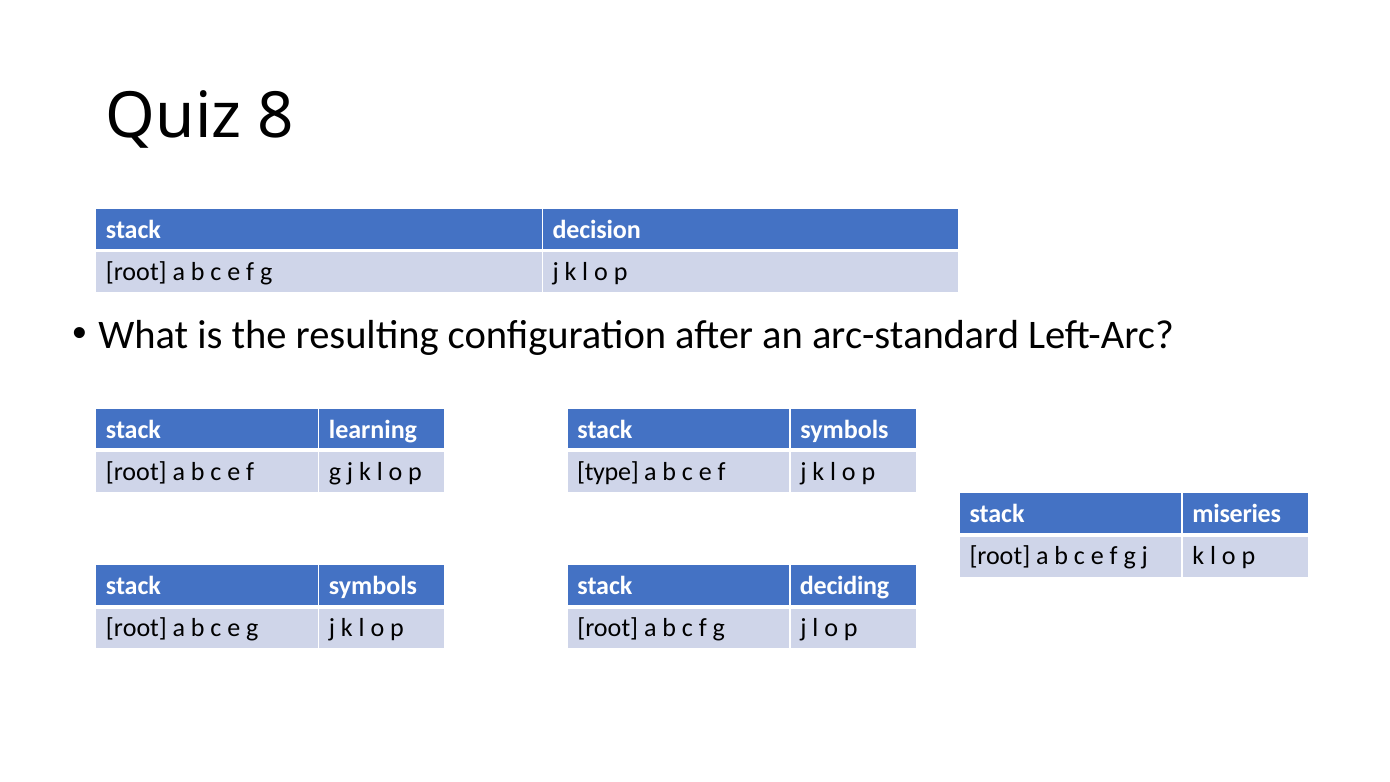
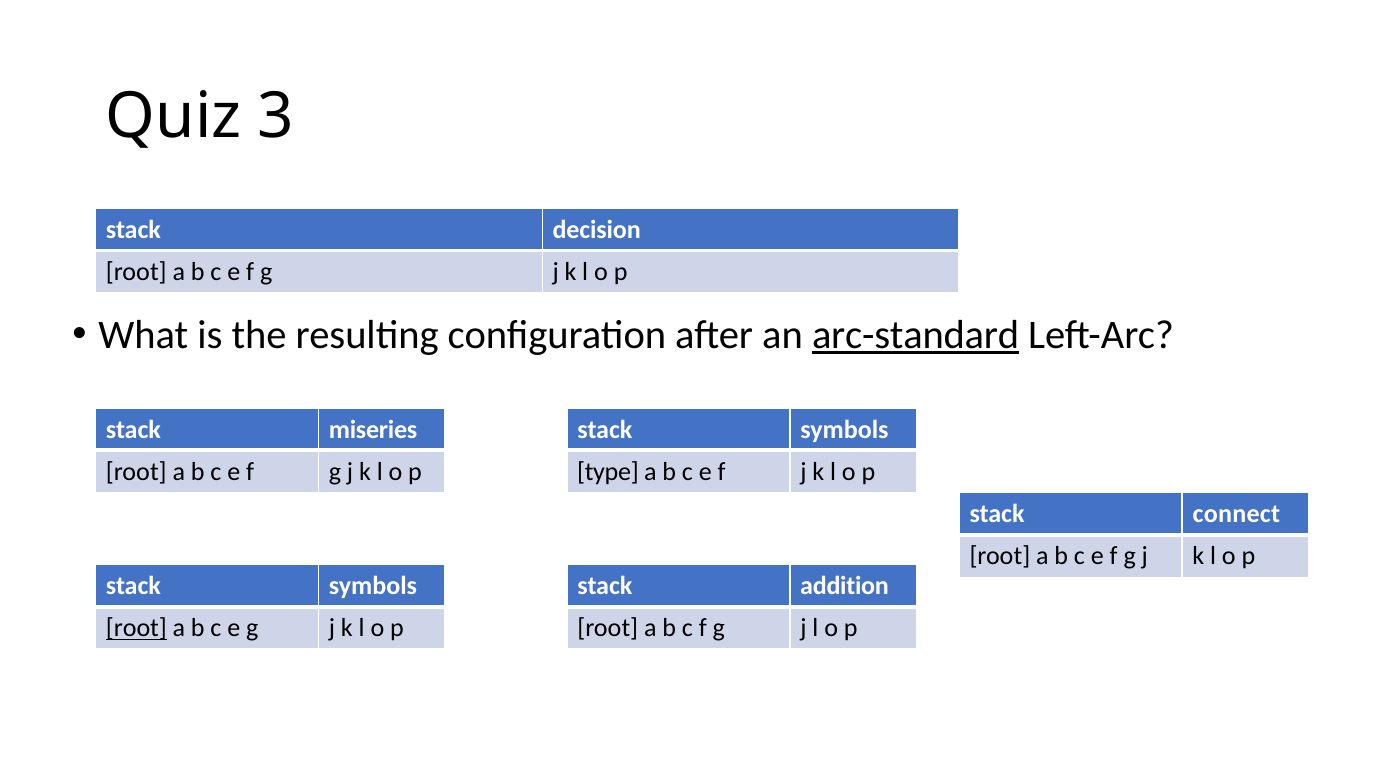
8: 8 -> 3
arc-standard underline: none -> present
learning: learning -> miseries
miseries: miseries -> connect
deciding: deciding -> addition
root at (136, 628) underline: none -> present
